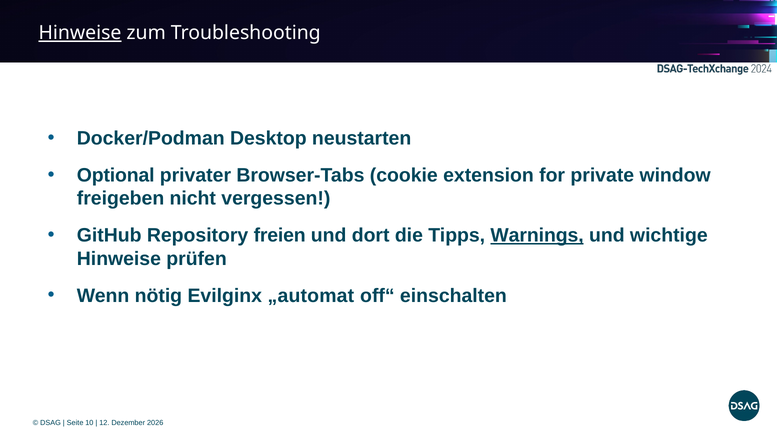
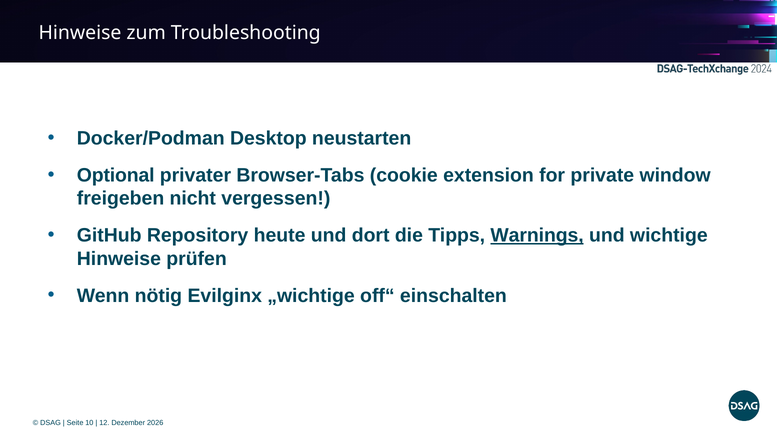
Hinweise at (80, 33) underline: present -> none
freien: freien -> heute
„automat: „automat -> „wichtige
